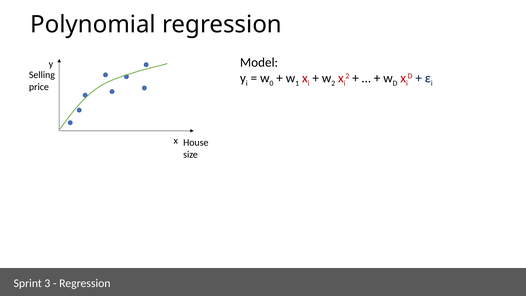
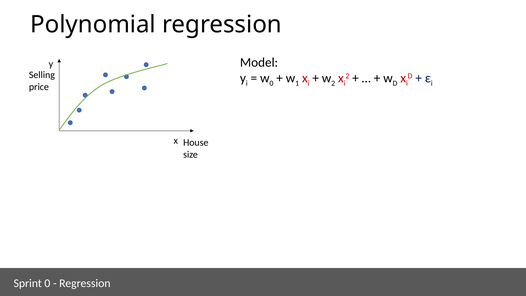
Sprint 3: 3 -> 0
